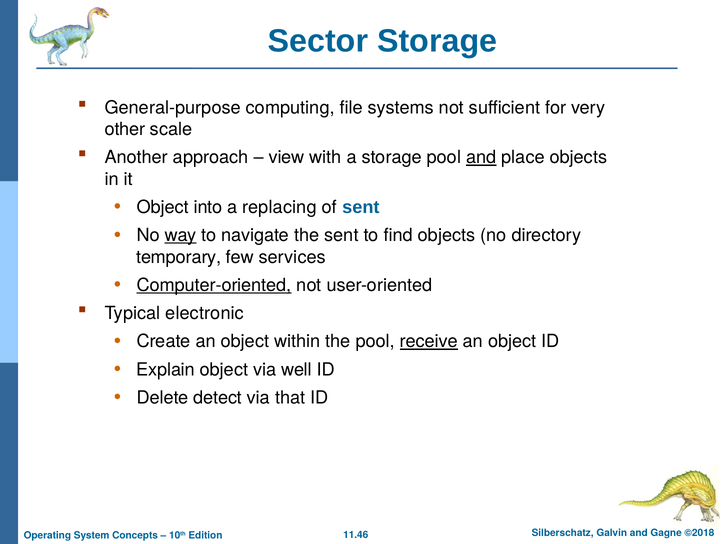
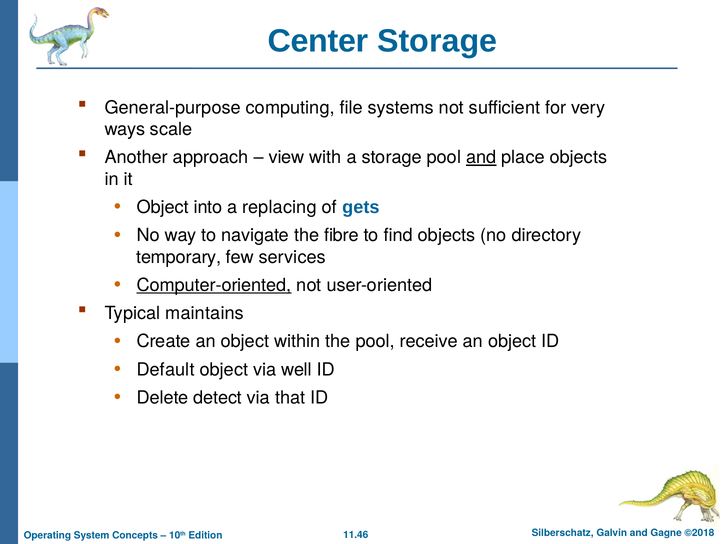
Sector: Sector -> Center
other: other -> ways
of sent: sent -> gets
way underline: present -> none
the sent: sent -> fibre
electronic: electronic -> maintains
receive underline: present -> none
Explain: Explain -> Default
